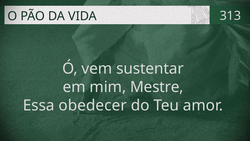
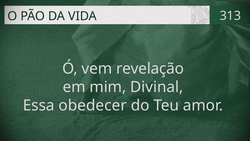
sustentar: sustentar -> revelação
Mestre: Mestre -> Divinal
